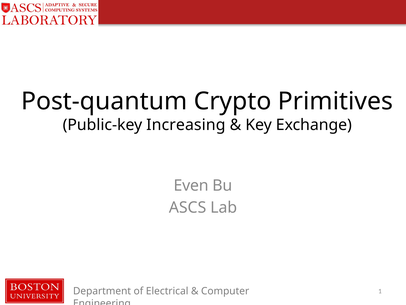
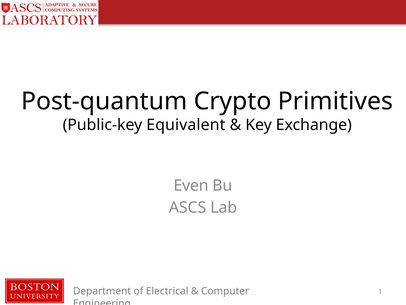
Increasing: Increasing -> Equivalent
